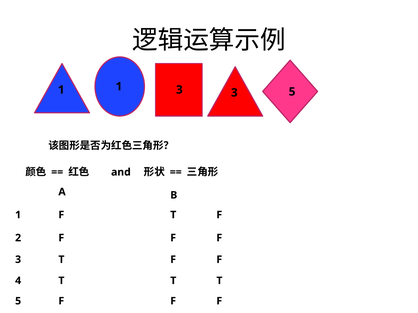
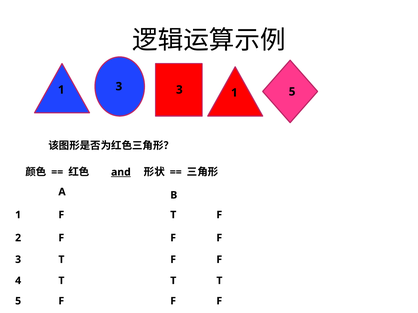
1 1: 1 -> 3
3 3: 3 -> 1
and underline: none -> present
